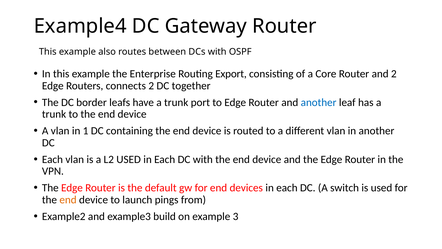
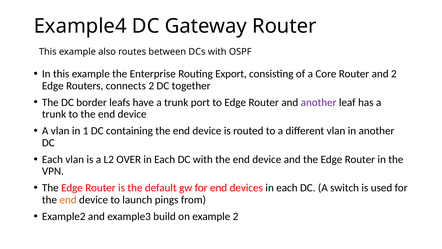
another at (319, 102) colour: blue -> purple
L2 USED: USED -> OVER
example 3: 3 -> 2
